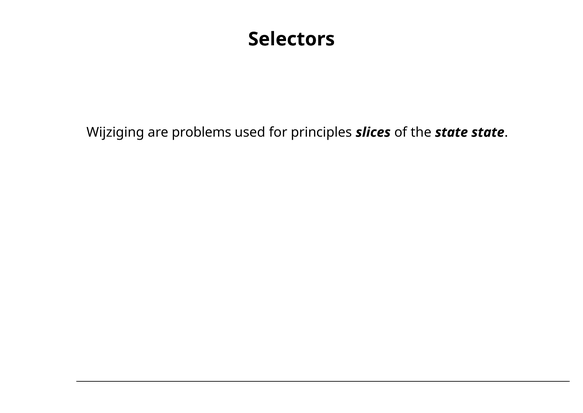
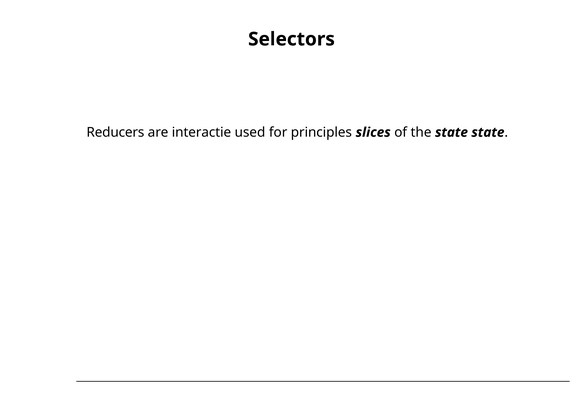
Wijziging: Wijziging -> Reducers
problems: problems -> interactie
